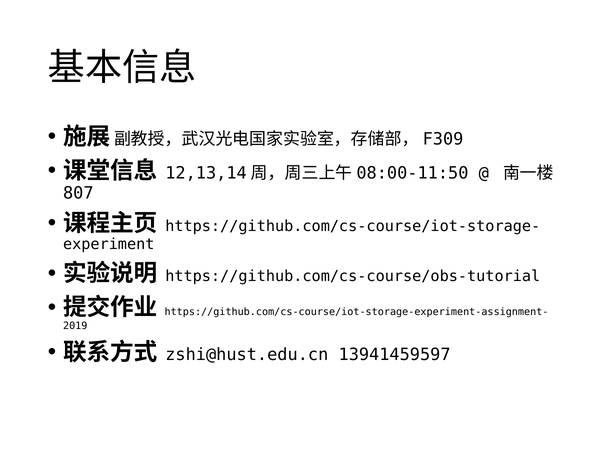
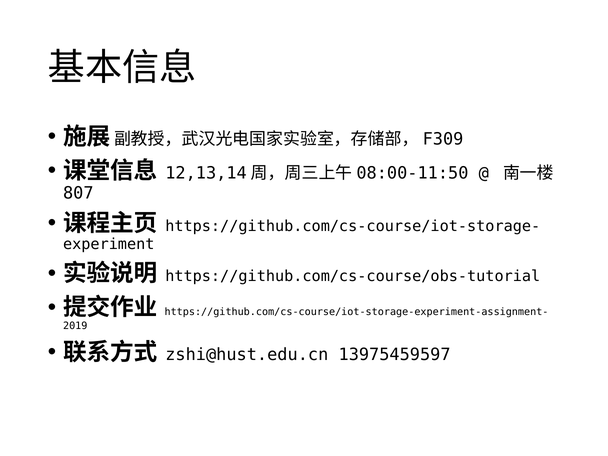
13941459597: 13941459597 -> 13975459597
